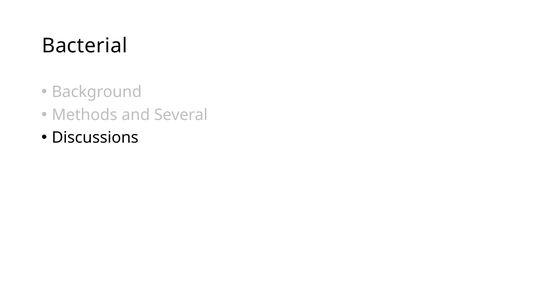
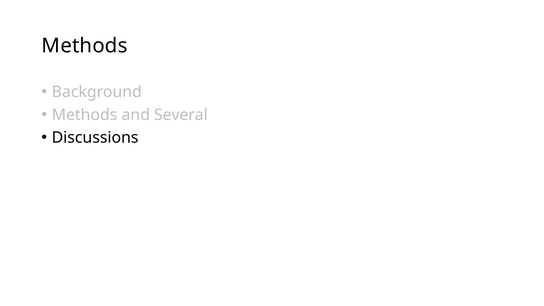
Bacterial at (85, 46): Bacterial -> Methods
